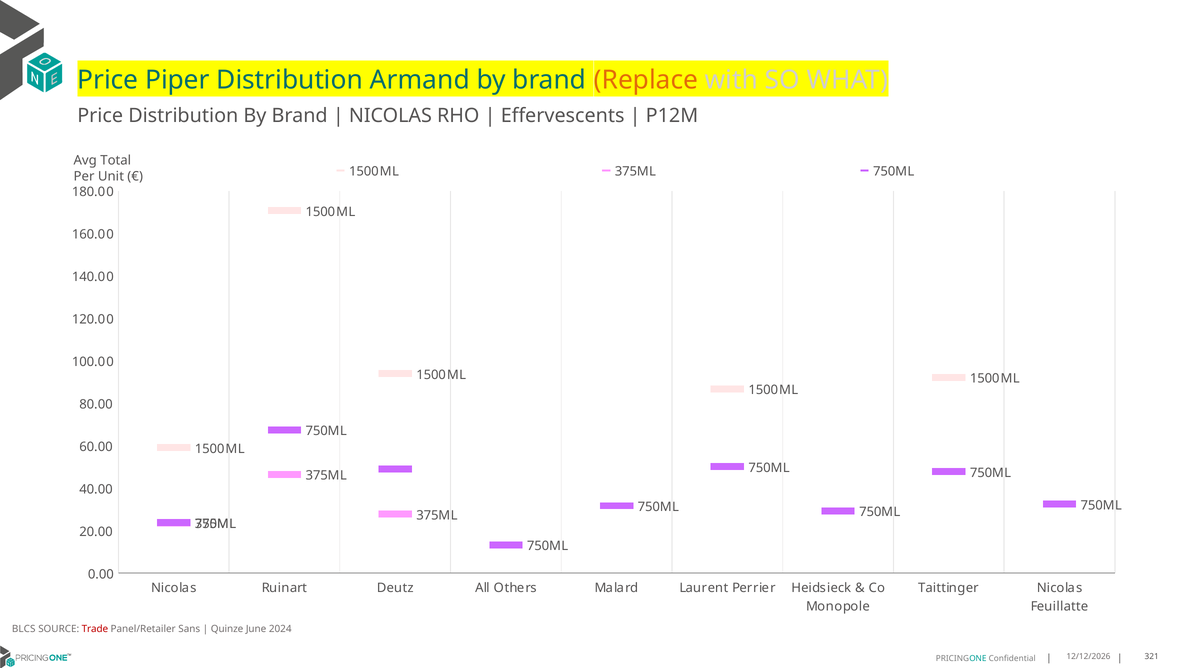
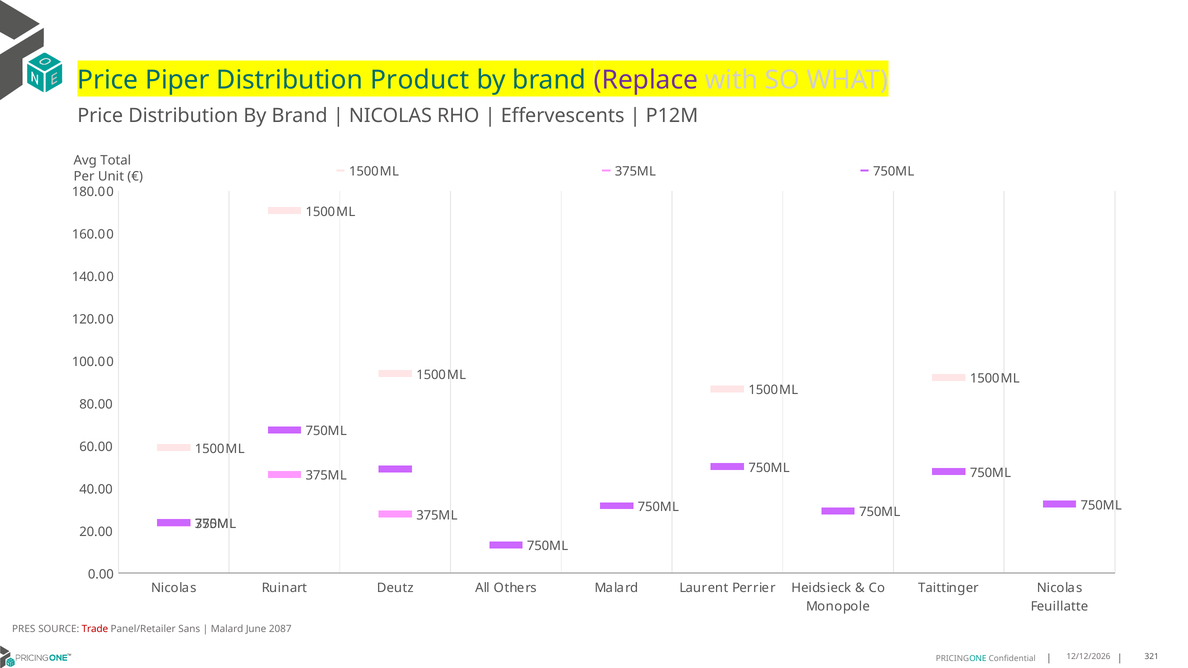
Armand: Armand -> Product
Replace colour: orange -> purple
BLCS: BLCS -> PRES
Quinze at (227, 629): Quinze -> Malard
2024: 2024 -> 2087
